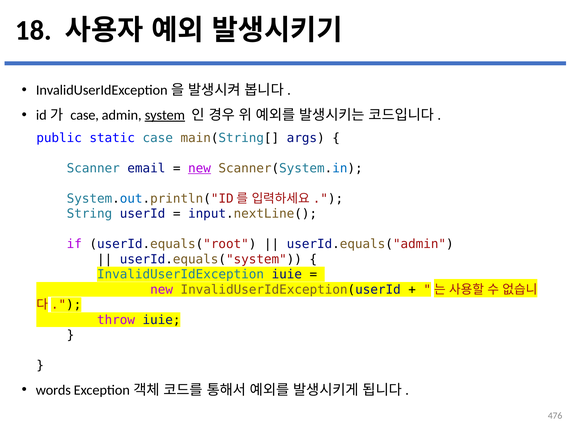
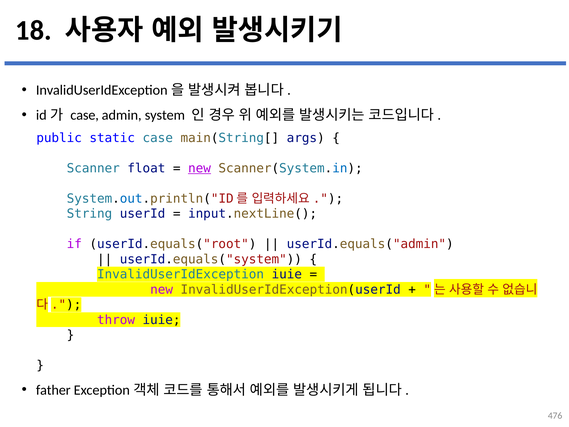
system underline: present -> none
email: email -> float
words: words -> father
